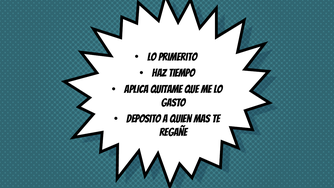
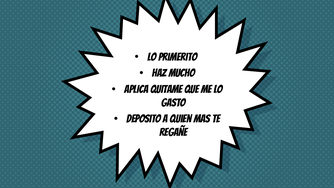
TIEMPO: TIEMPO -> MUCHO
